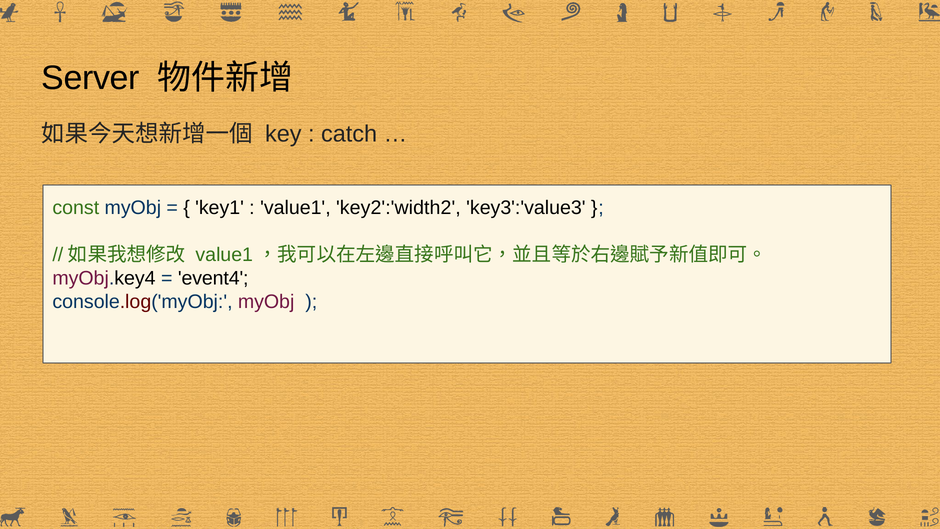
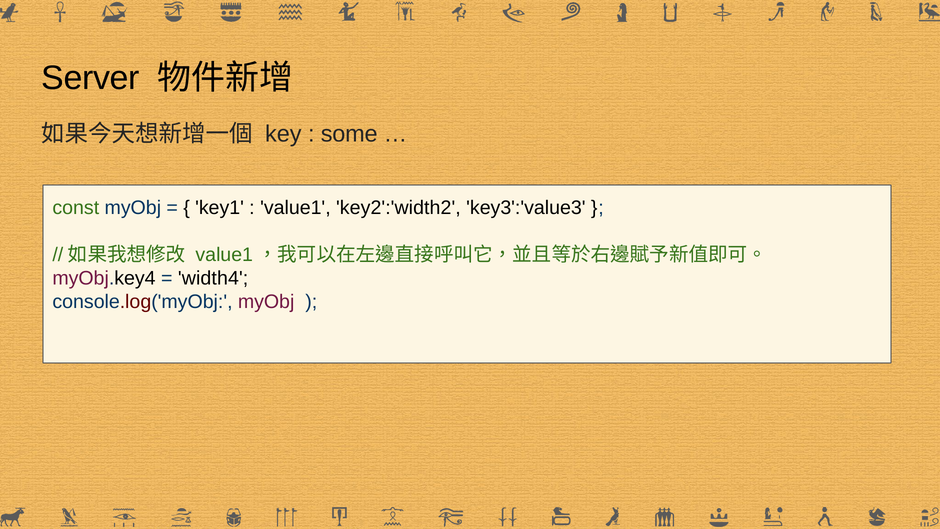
catch: catch -> some
event4: event4 -> width4
